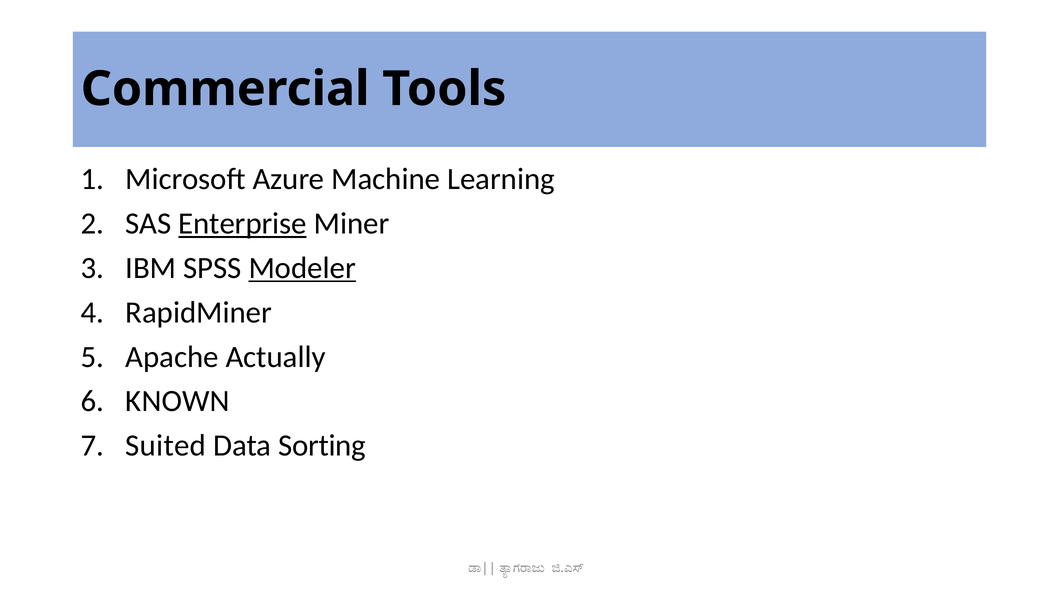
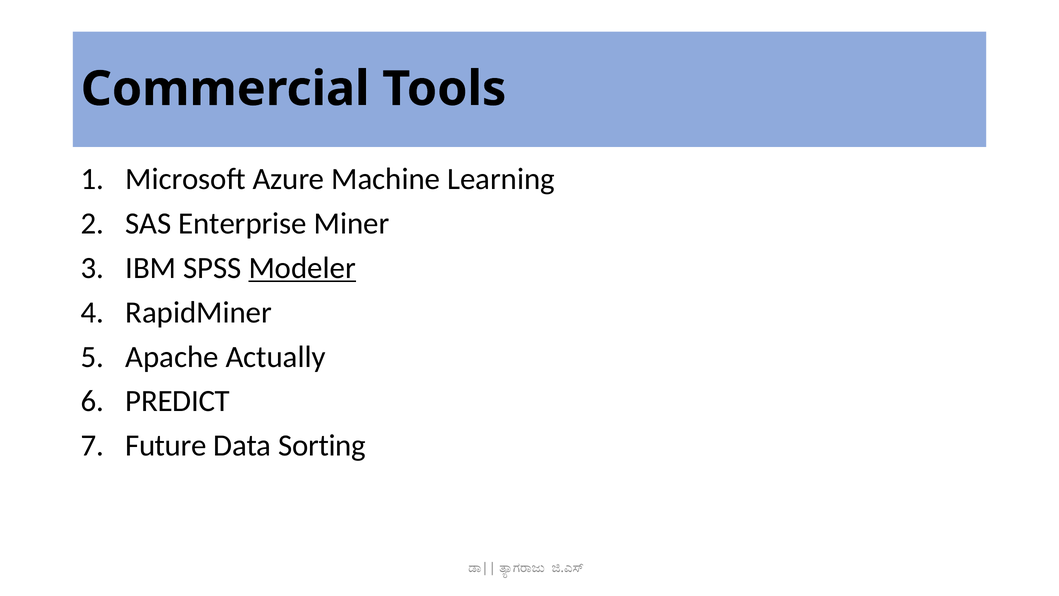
Enterprise underline: present -> none
KNOWN: KNOWN -> PREDICT
Suited: Suited -> Future
